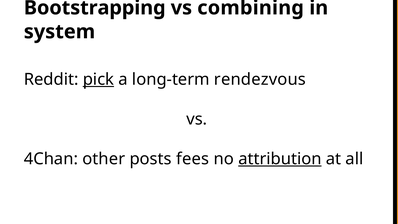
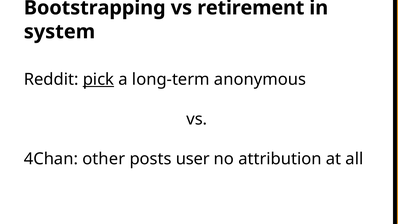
combining: combining -> retirement
rendezvous: rendezvous -> anonymous
fees: fees -> user
attribution underline: present -> none
